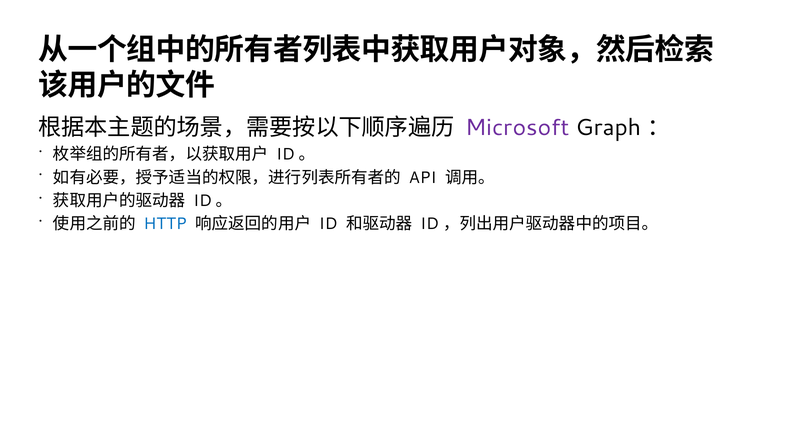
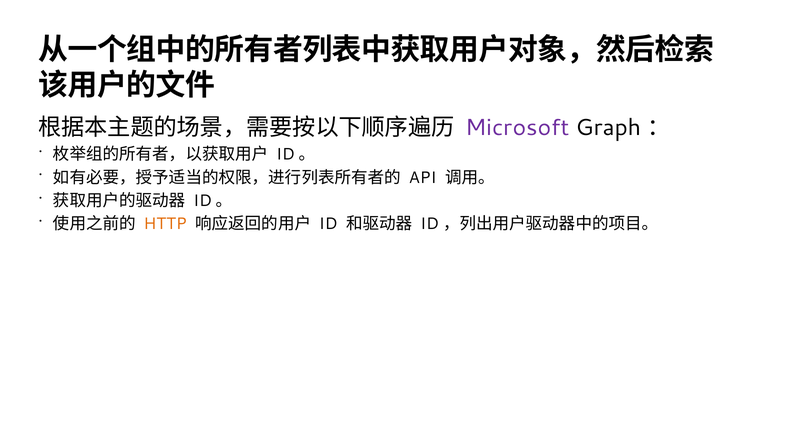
HTTP colour: blue -> orange
